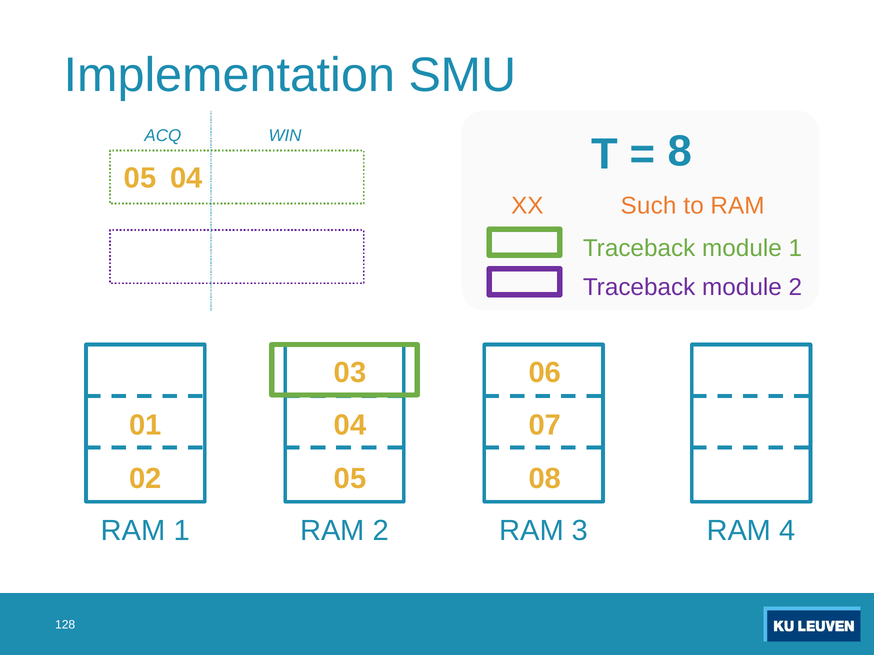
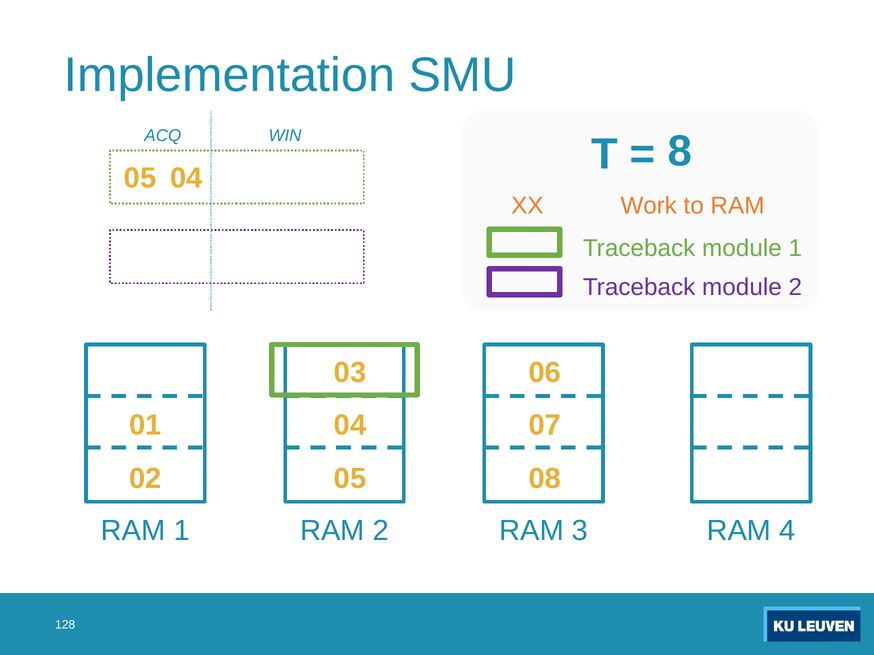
Such: Such -> Work
